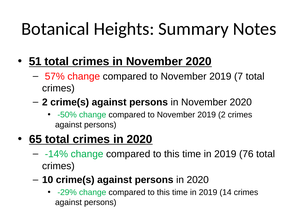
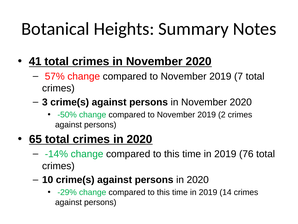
51: 51 -> 41
2 at (45, 102): 2 -> 3
